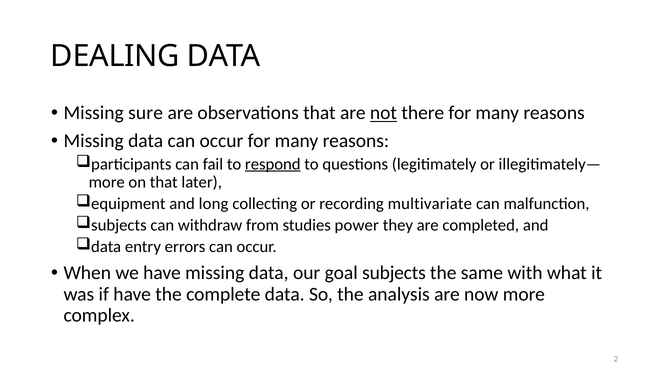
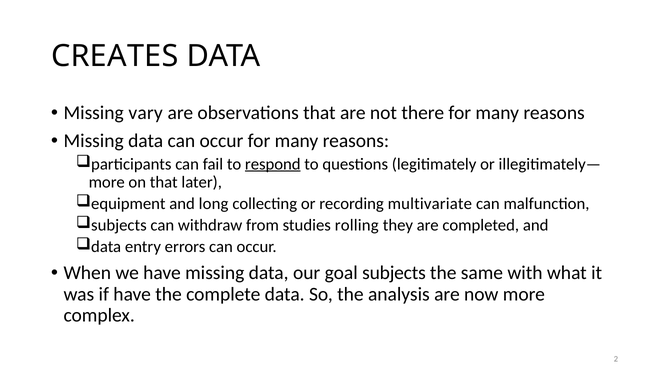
DEALING: DEALING -> CREATES
sure: sure -> vary
not underline: present -> none
power: power -> rolling
